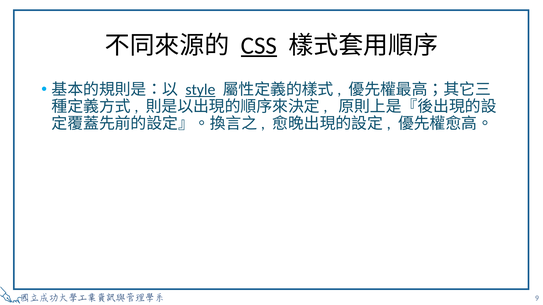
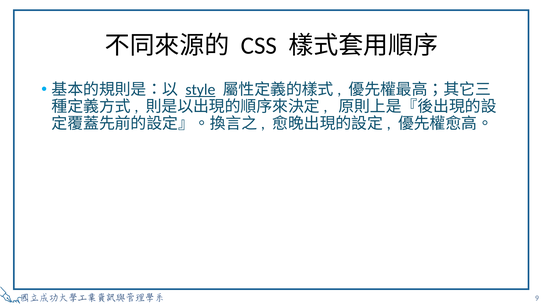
CSS underline: present -> none
